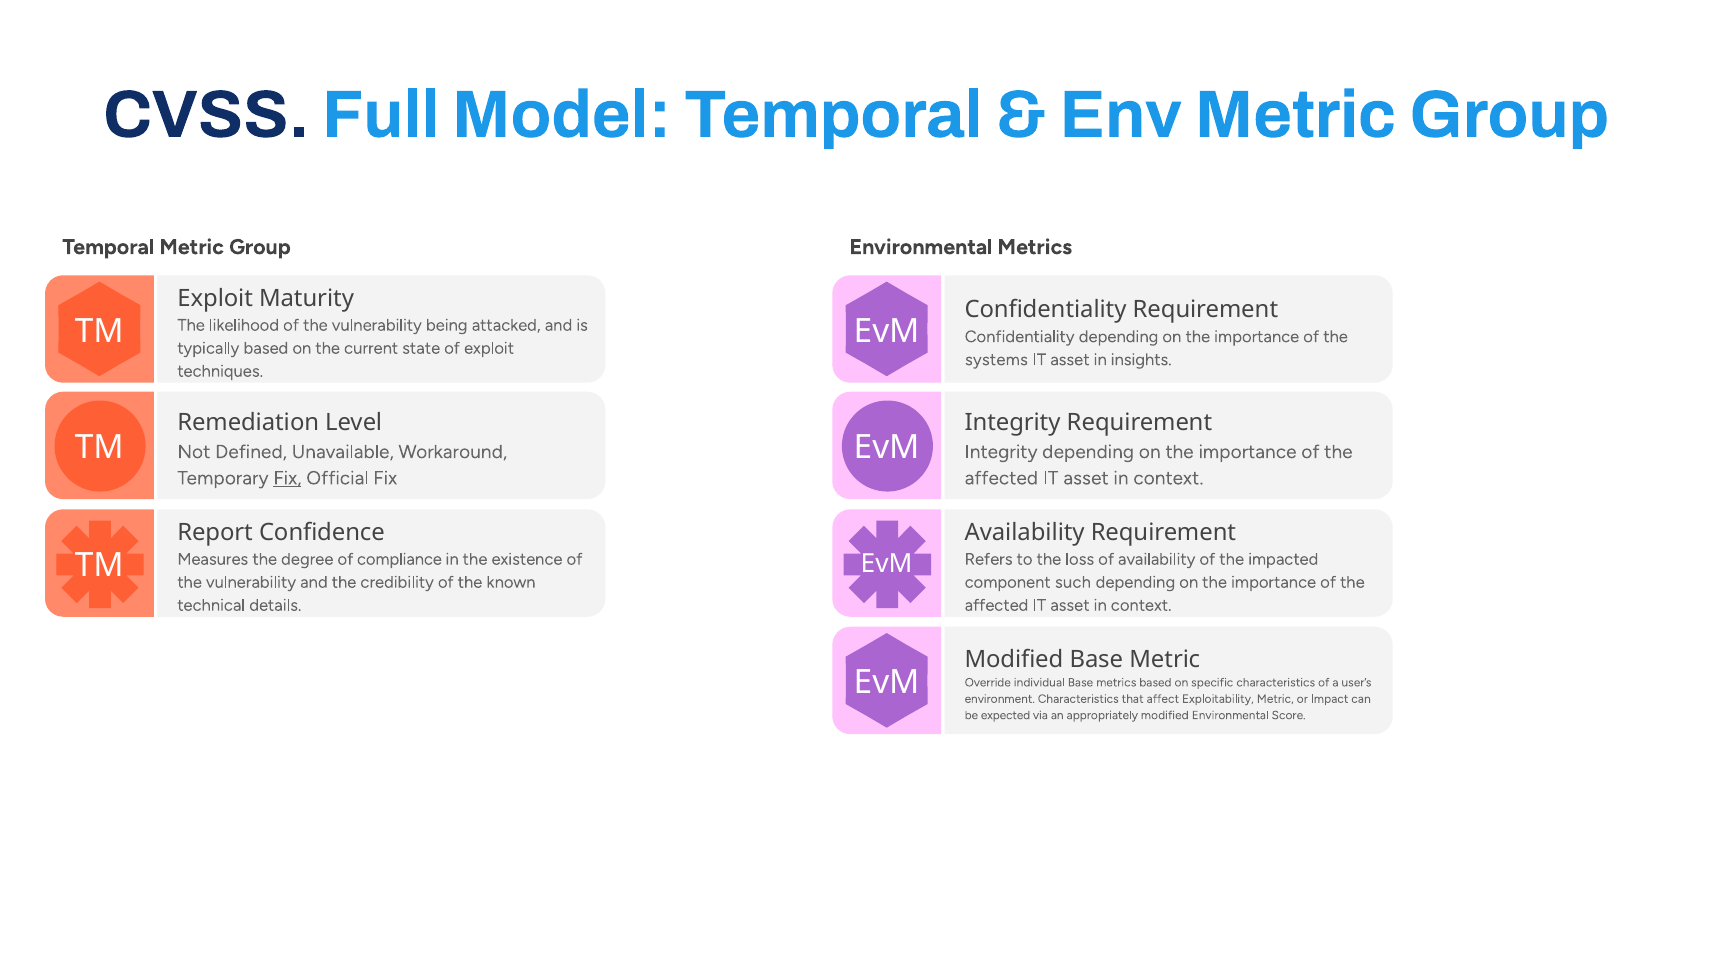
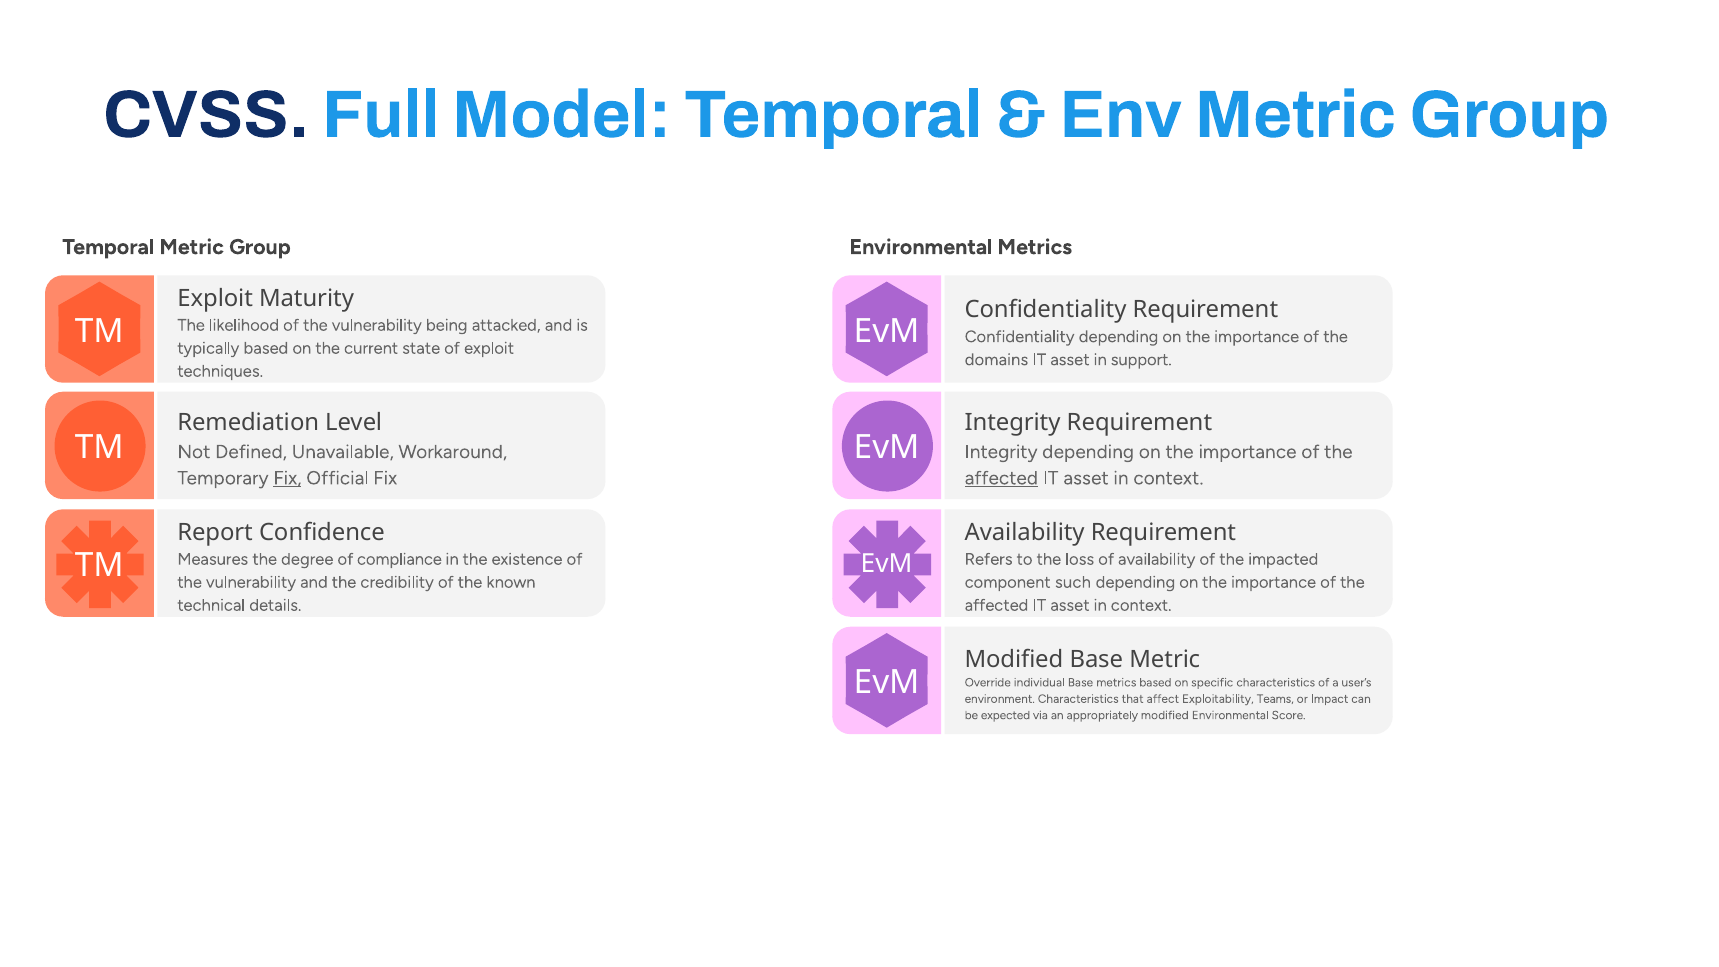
systems: systems -> domains
insights: insights -> support
affected at (1001, 478) underline: none -> present
Exploitability Metric: Metric -> Teams
